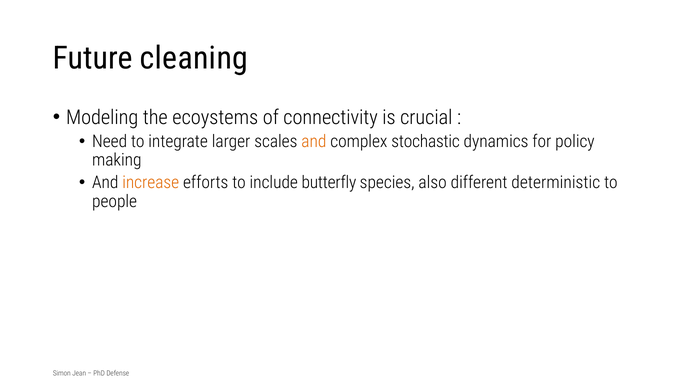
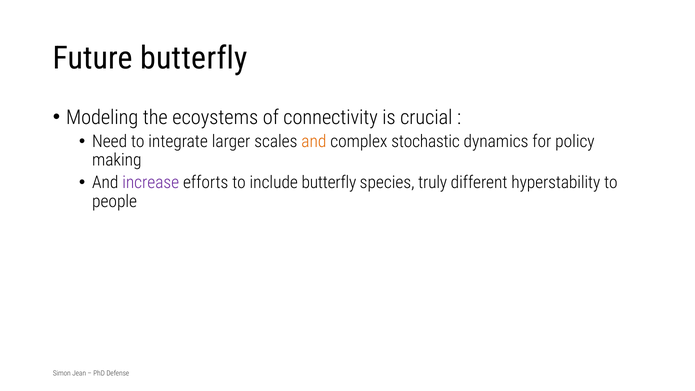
Future cleaning: cleaning -> butterfly
increase colour: orange -> purple
also: also -> truly
deterministic: deterministic -> hyperstability
